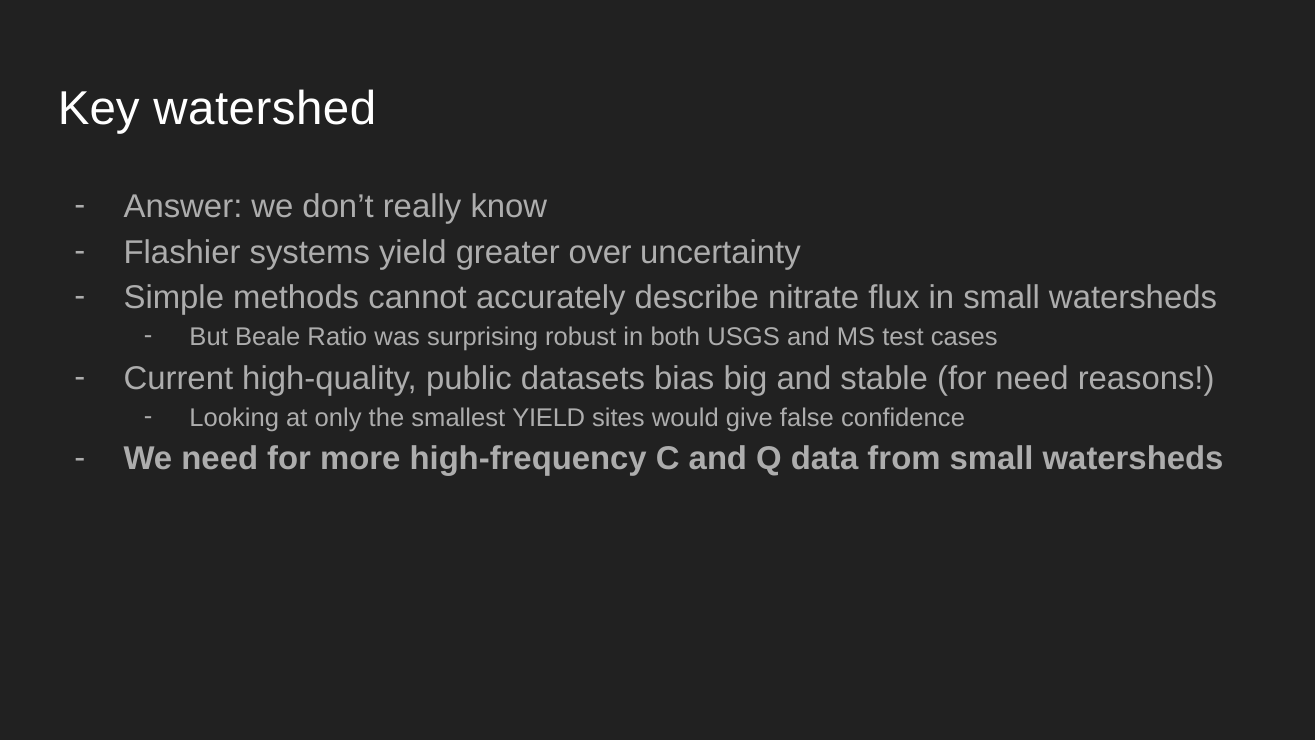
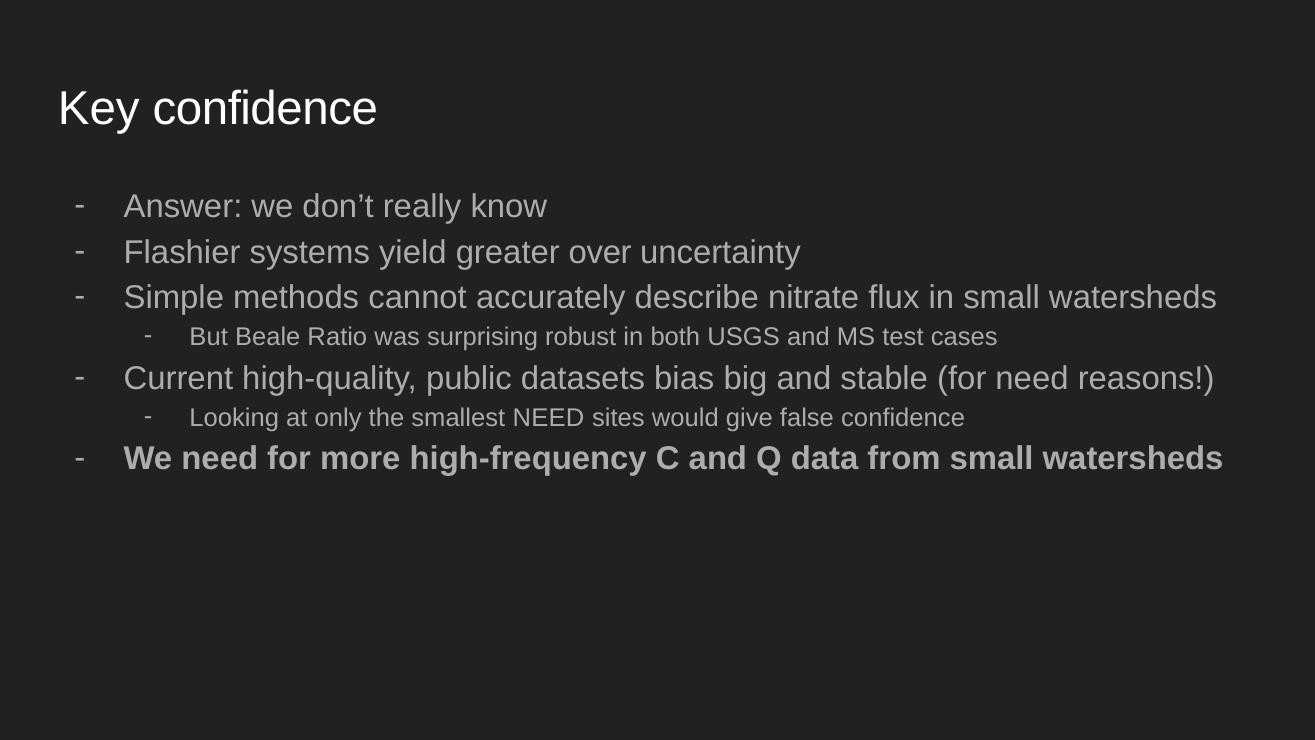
Key watershed: watershed -> confidence
smallest YIELD: YIELD -> NEED
